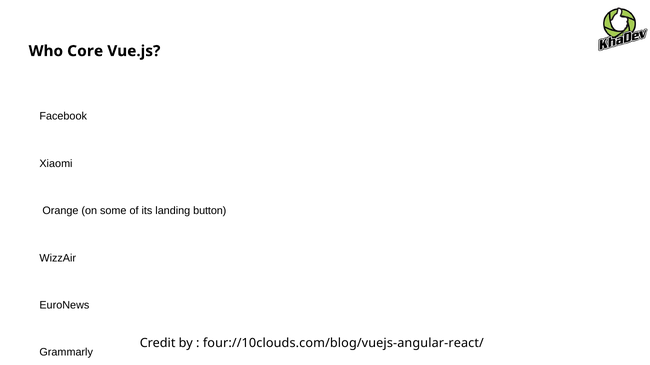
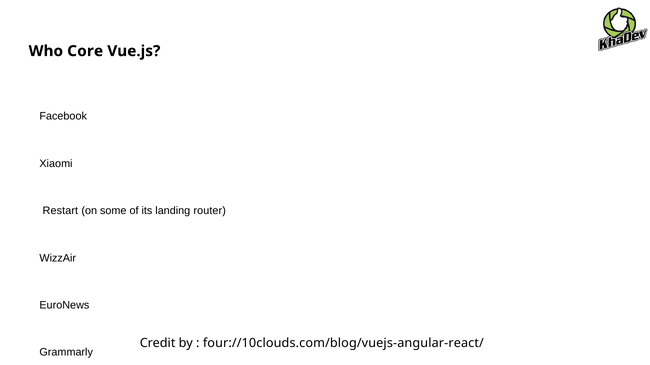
Orange: Orange -> Restart
button: button -> router
